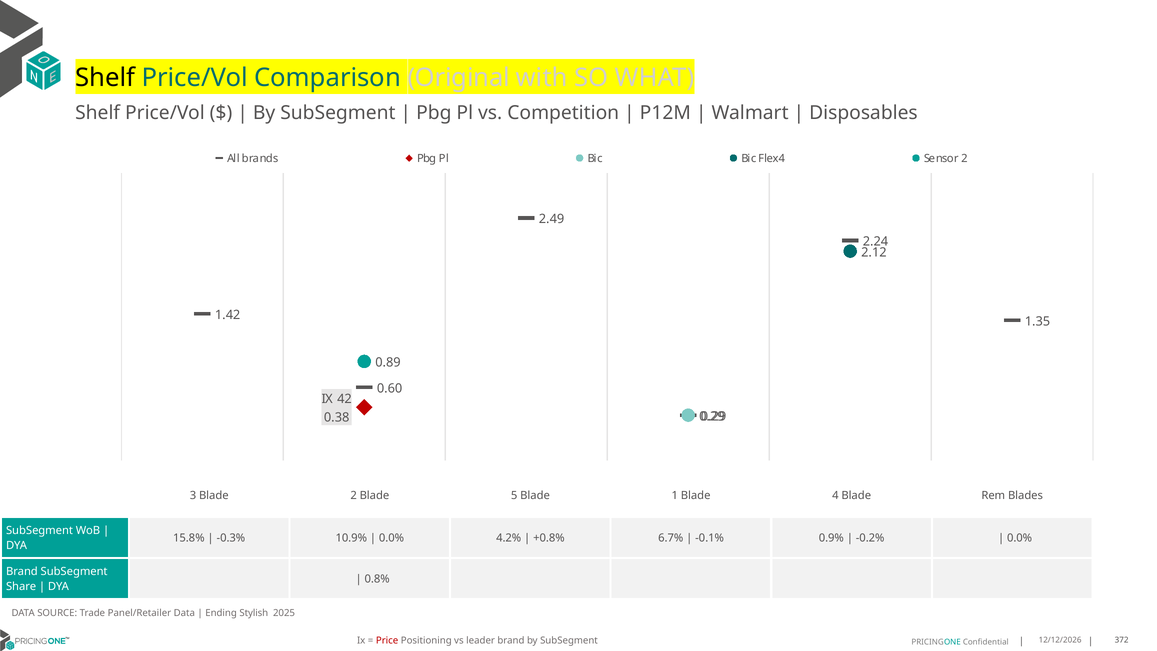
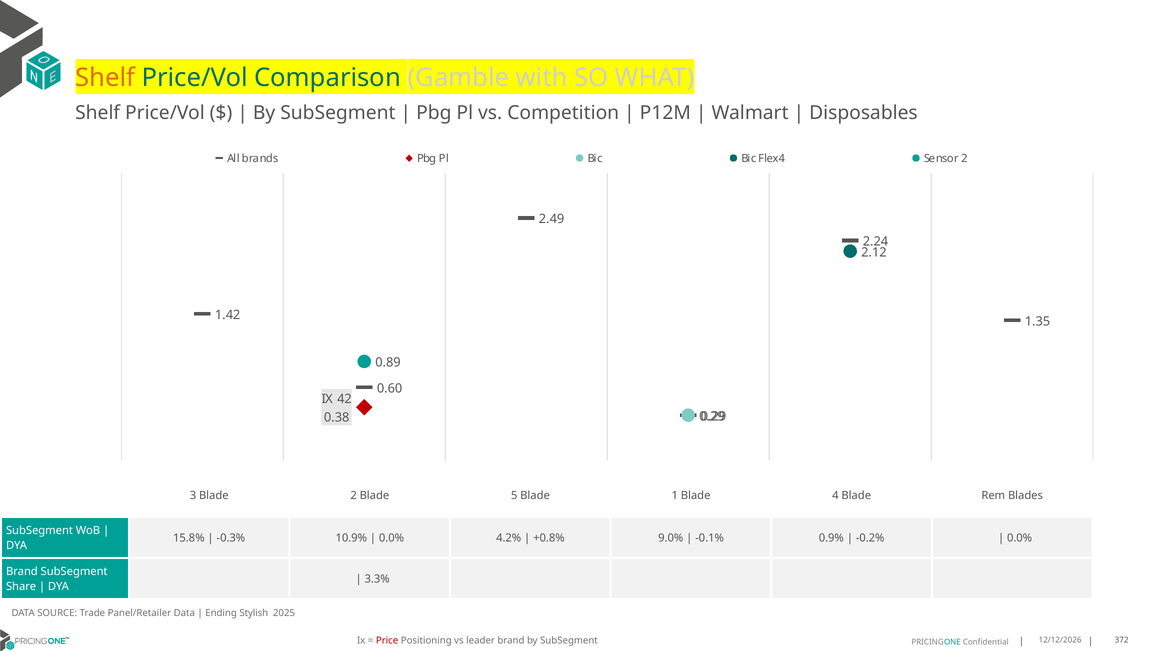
Shelf at (105, 78) colour: black -> orange
Original: Original -> Gamble
6.7%: 6.7% -> 9.0%
0.8%: 0.8% -> 3.3%
